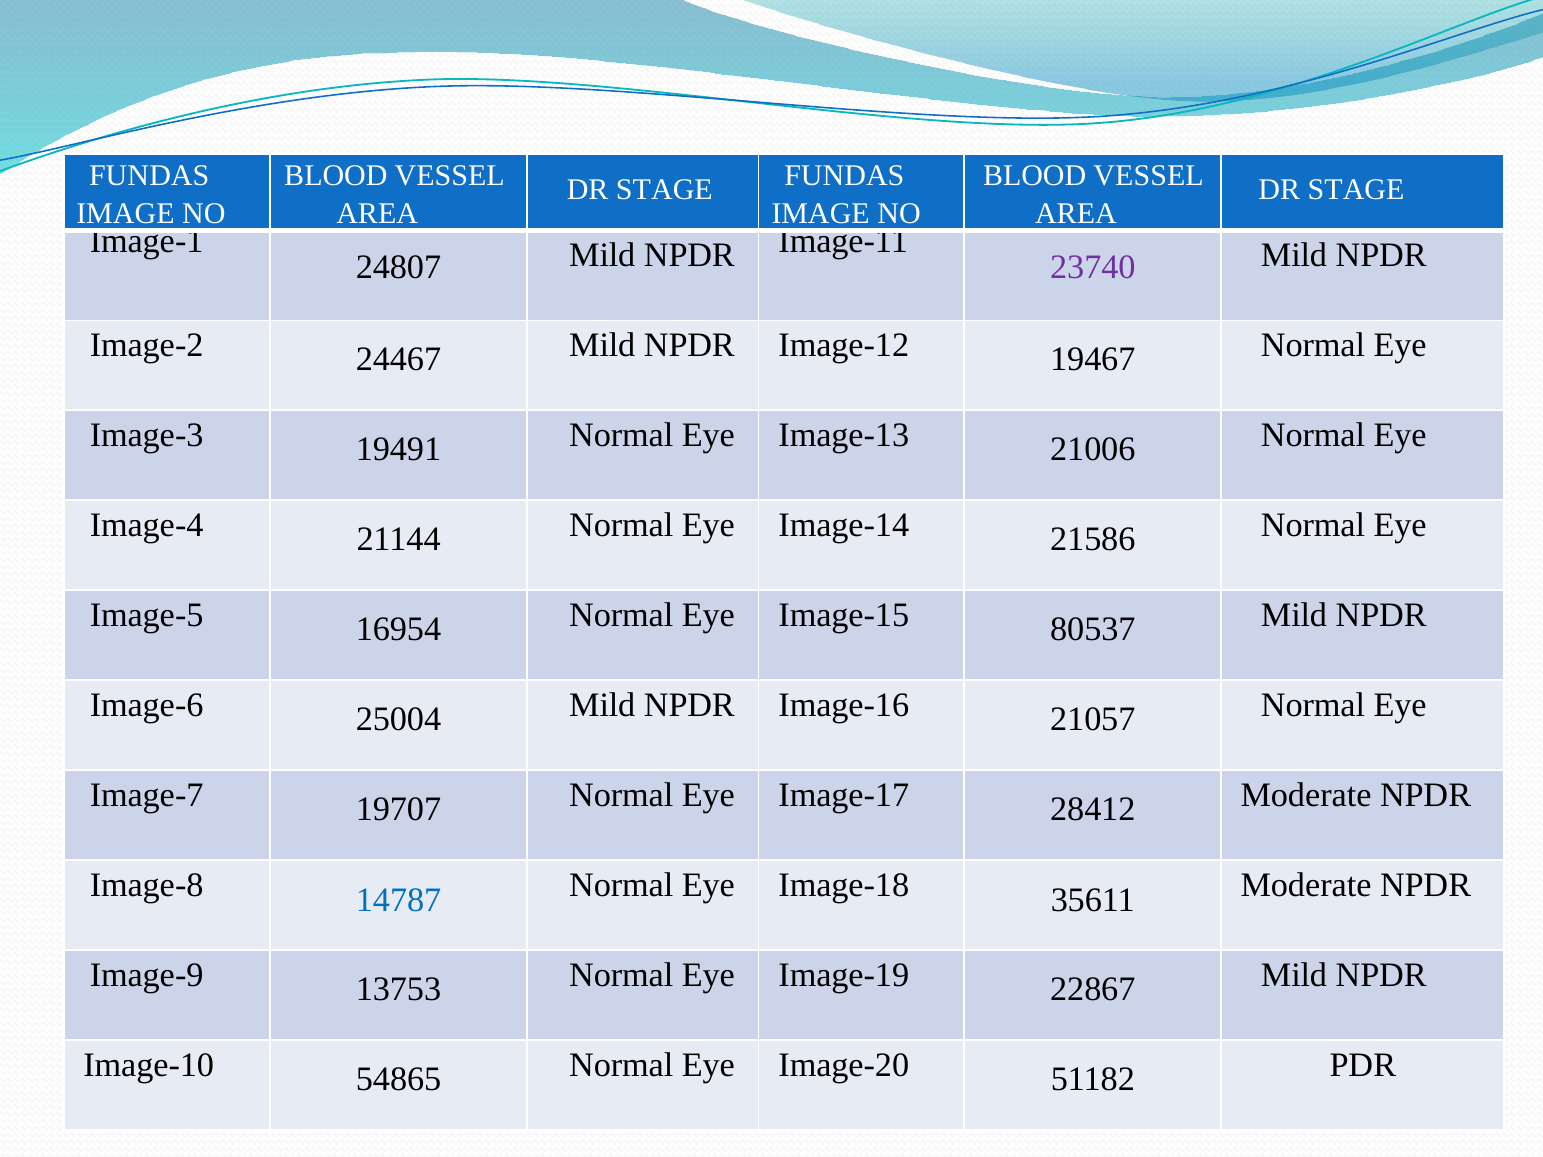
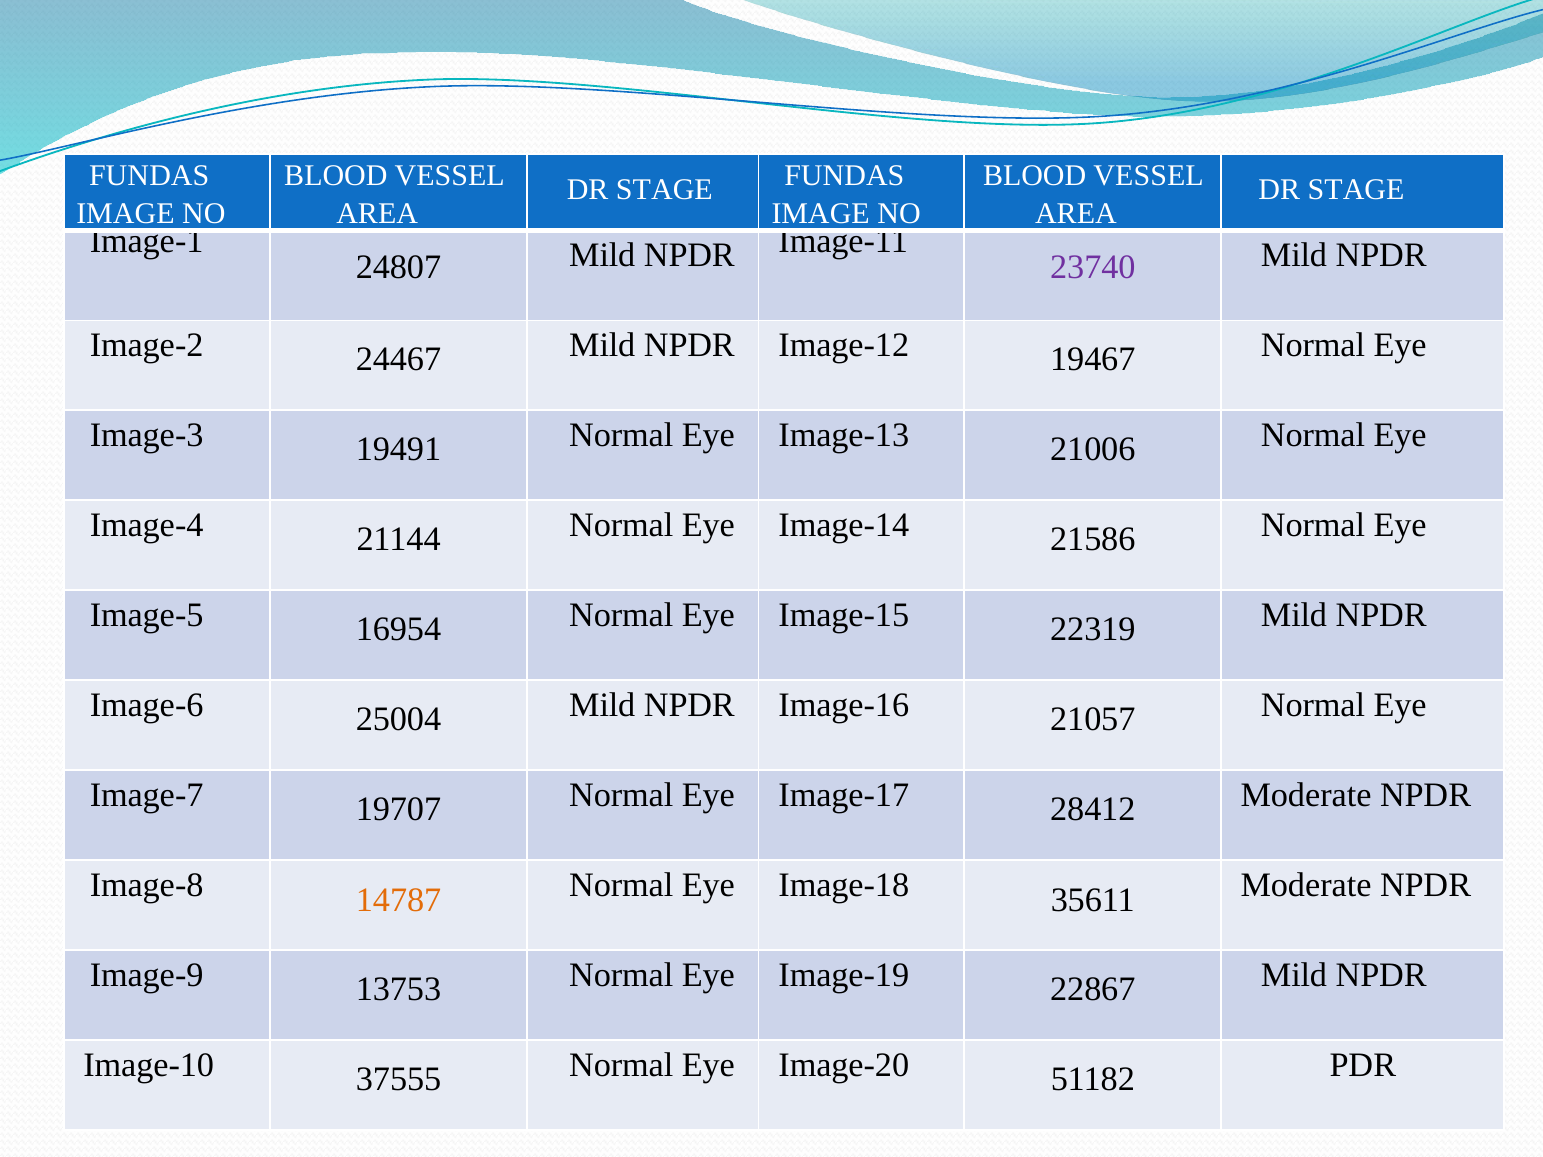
80537: 80537 -> 22319
14787 colour: blue -> orange
54865: 54865 -> 37555
